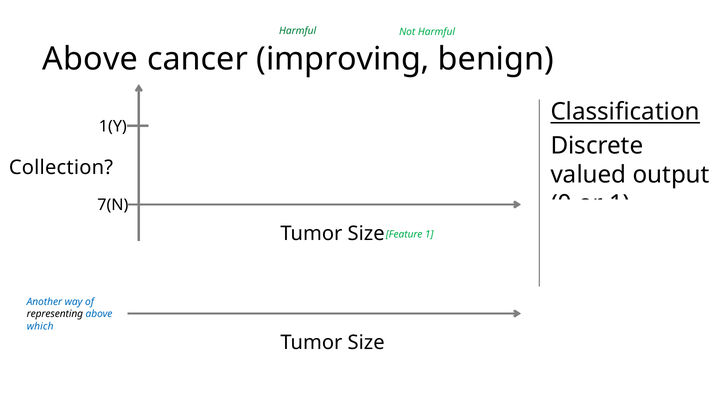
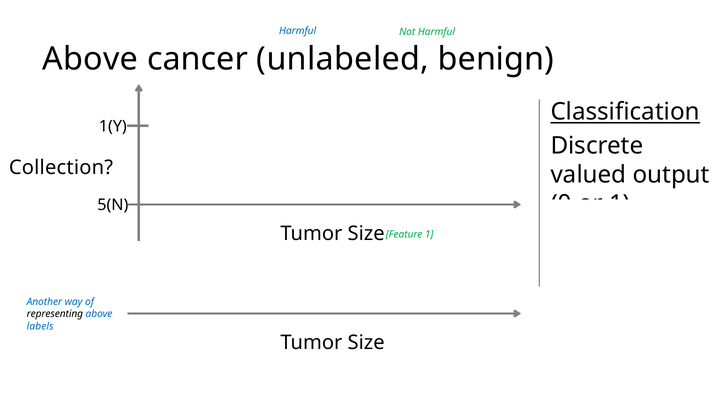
Harmful at (298, 31) colour: green -> blue
improving: improving -> unlabeled
7(N: 7(N -> 5(N
which: which -> labels
